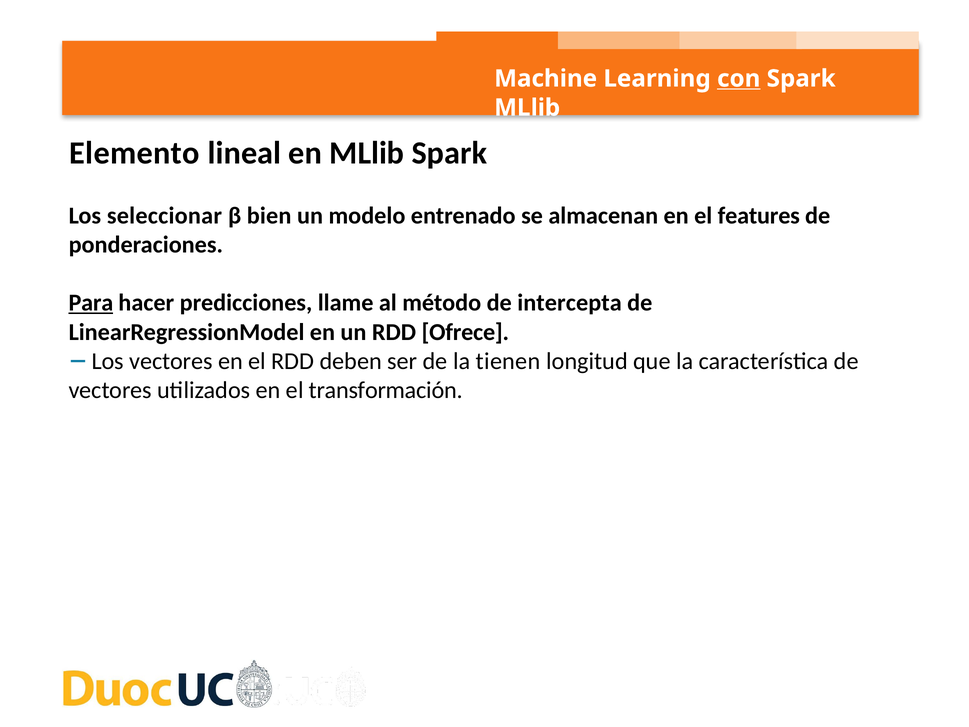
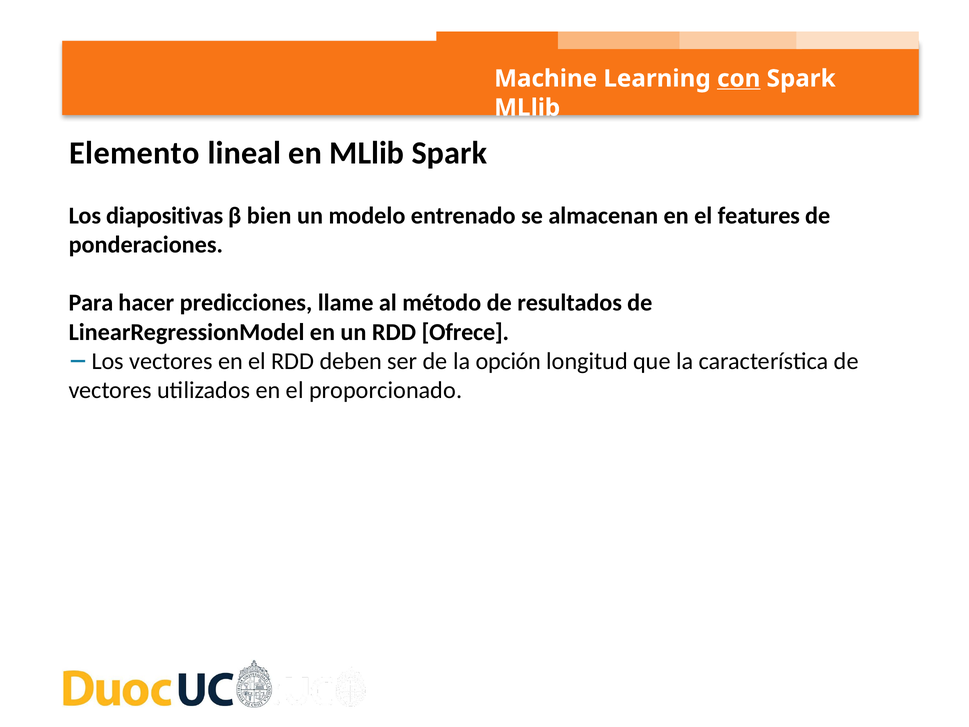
seleccionar: seleccionar -> diapositivas
Para underline: present -> none
intercepta: intercepta -> resultados
tienen: tienen -> opción
transformación: transformación -> proporcionado
